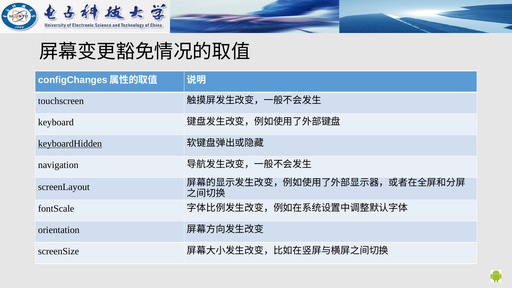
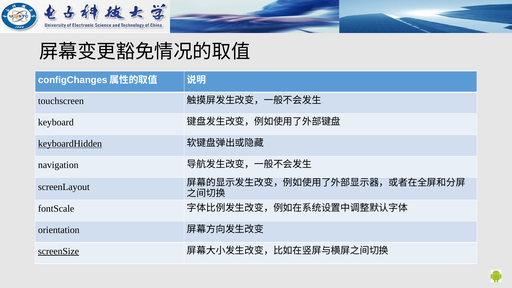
screenSize underline: none -> present
